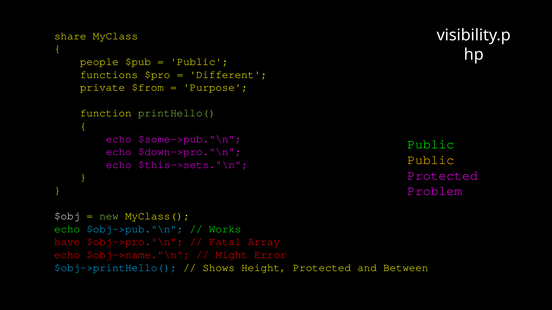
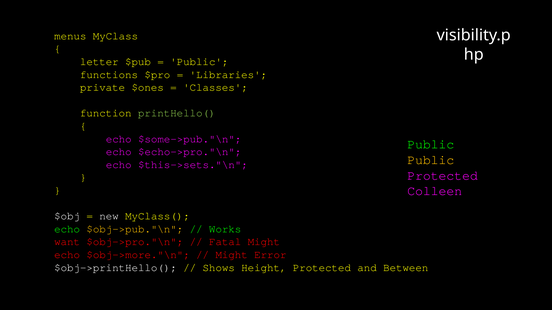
share: share -> menus
people: people -> letter
Different: Different -> Libraries
$from: $from -> $ones
Purpose: Purpose -> Classes
$down->pro."\n: $down->pro."\n -> $echo->pro."\n
Problem: Problem -> Colleen
new colour: light green -> white
$obj->pub."\n colour: light blue -> yellow
have: have -> want
Fatal Array: Array -> Might
$obj->name."\n: $obj->name."\n -> $obj->more."\n
$obj->printHello( colour: light blue -> white
